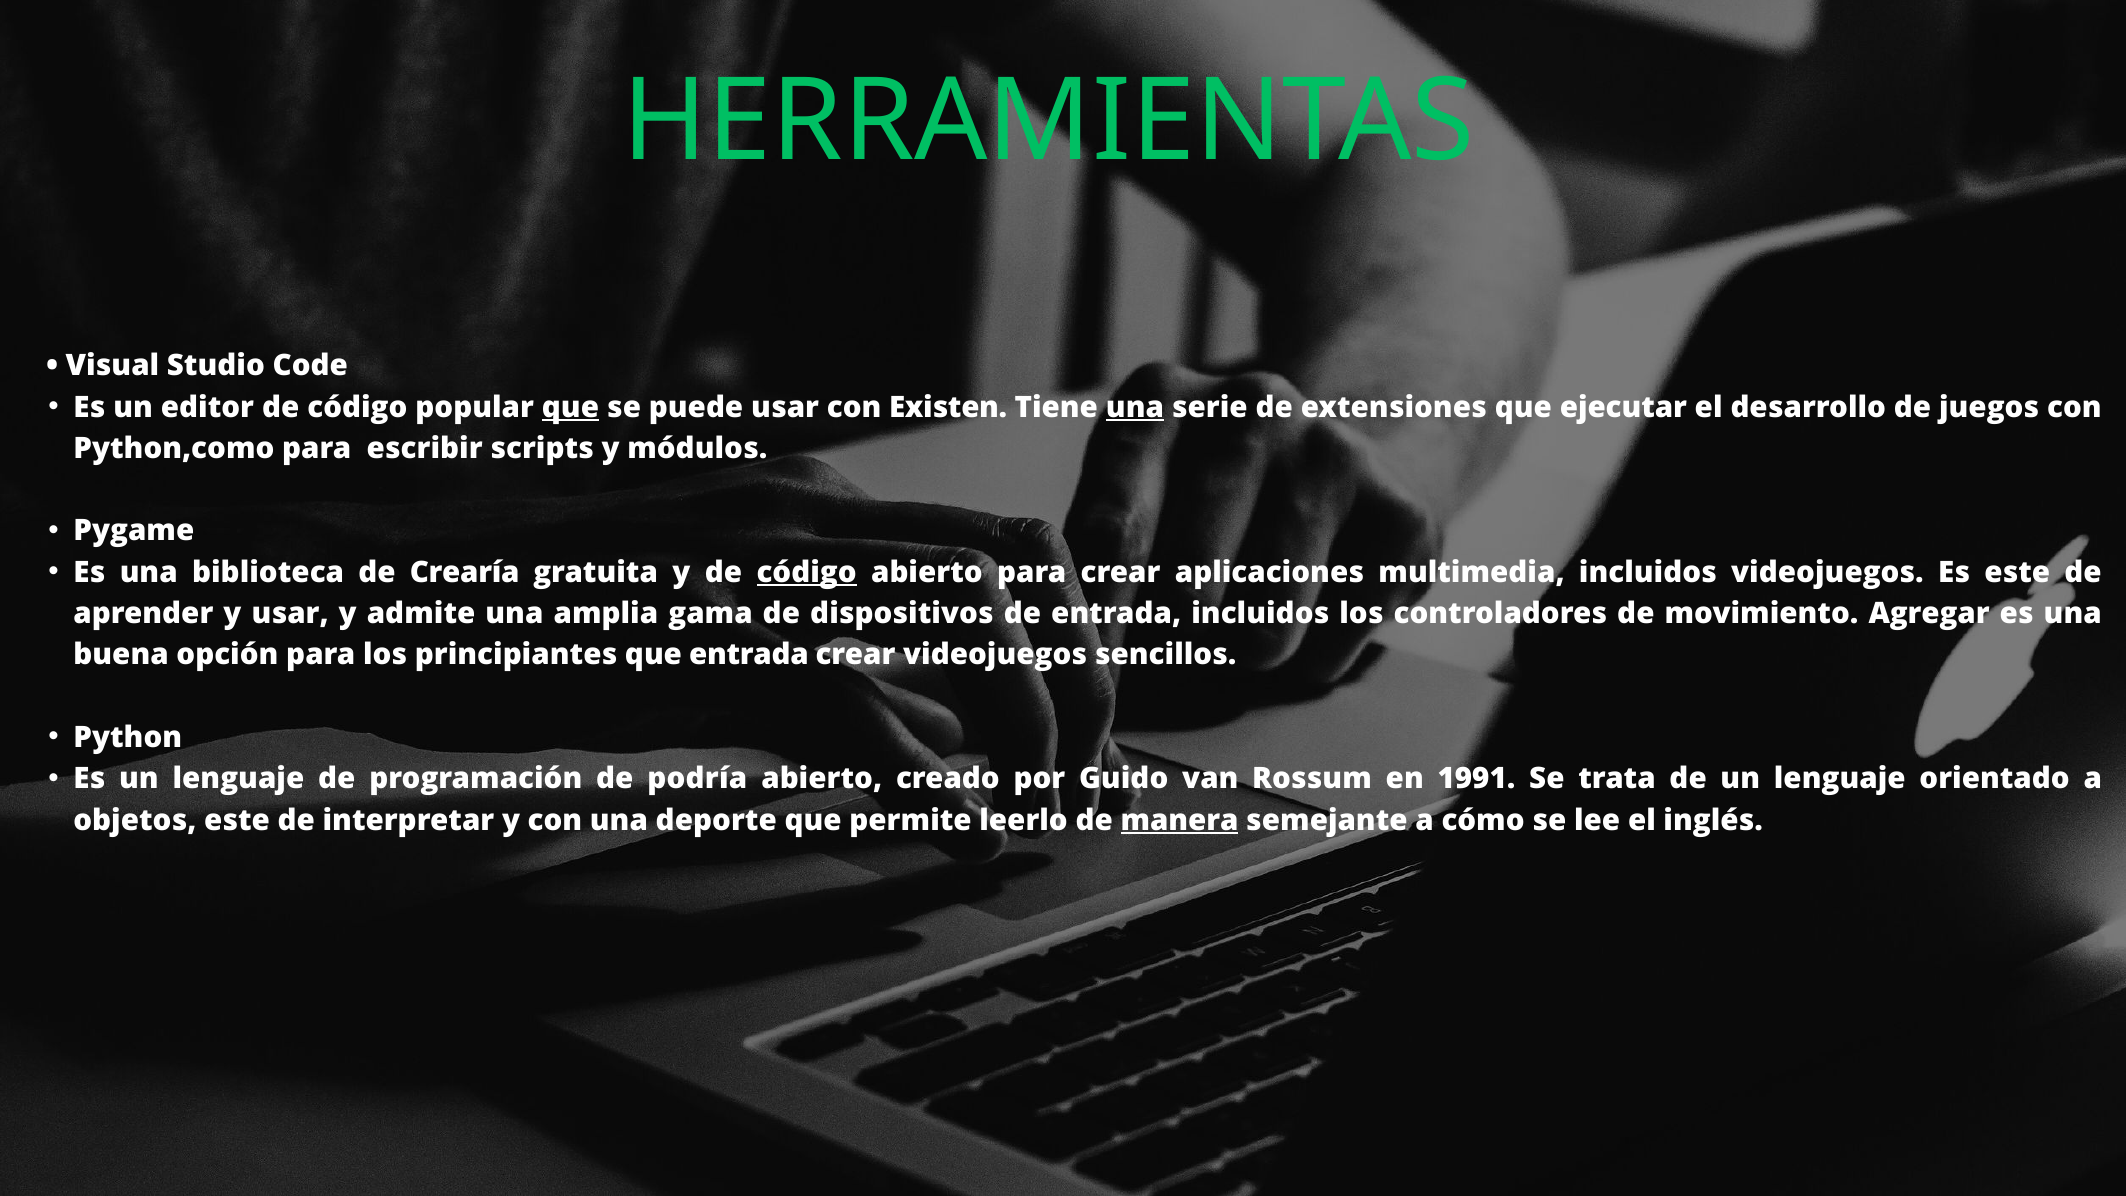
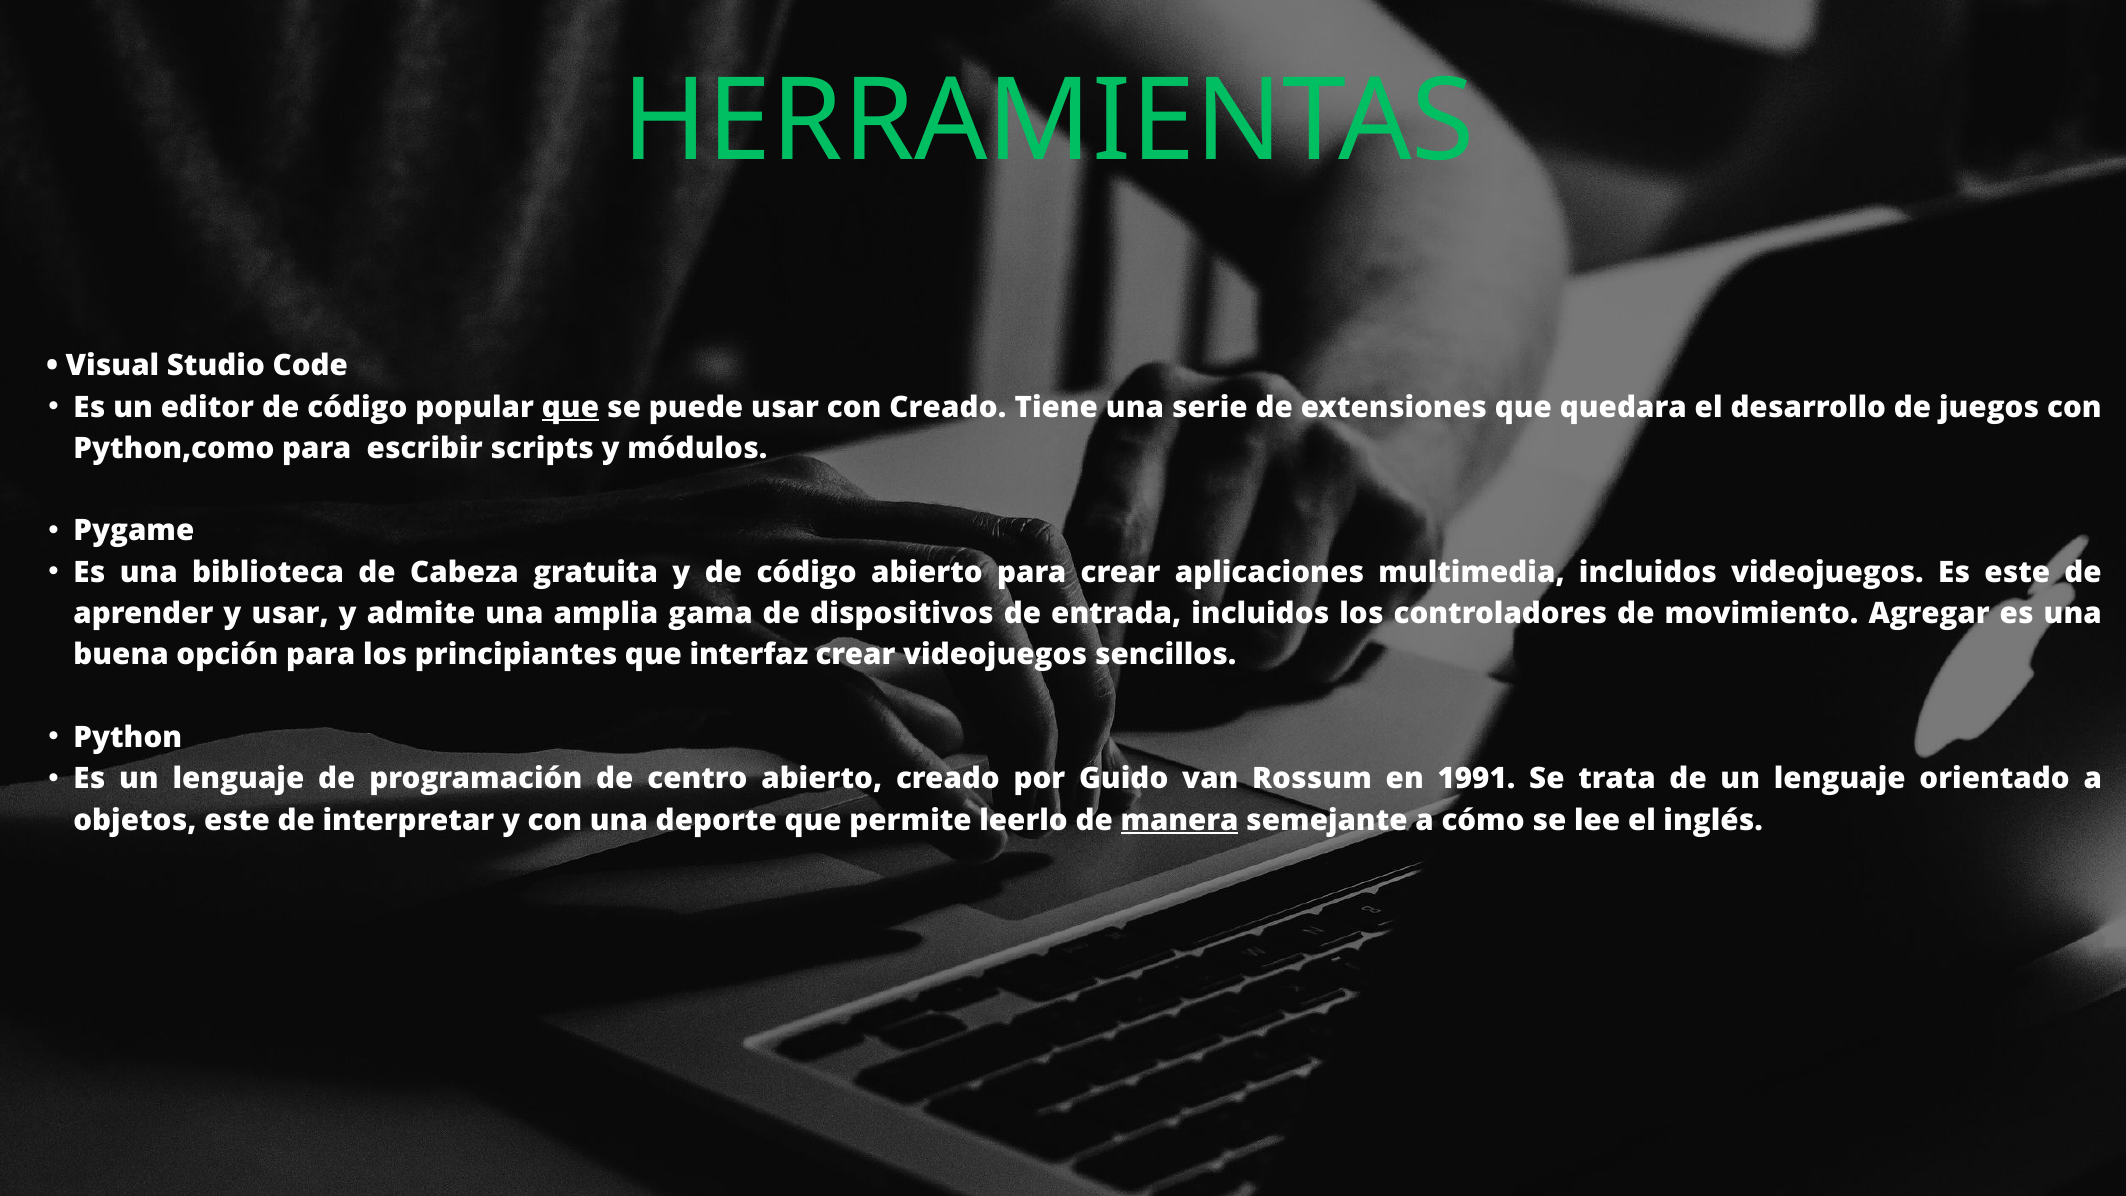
con Existen: Existen -> Creado
una at (1135, 407) underline: present -> none
ejecutar: ejecutar -> quedara
Crearía: Crearía -> Cabeza
código at (807, 572) underline: present -> none
que entrada: entrada -> interfaz
podría: podría -> centro
